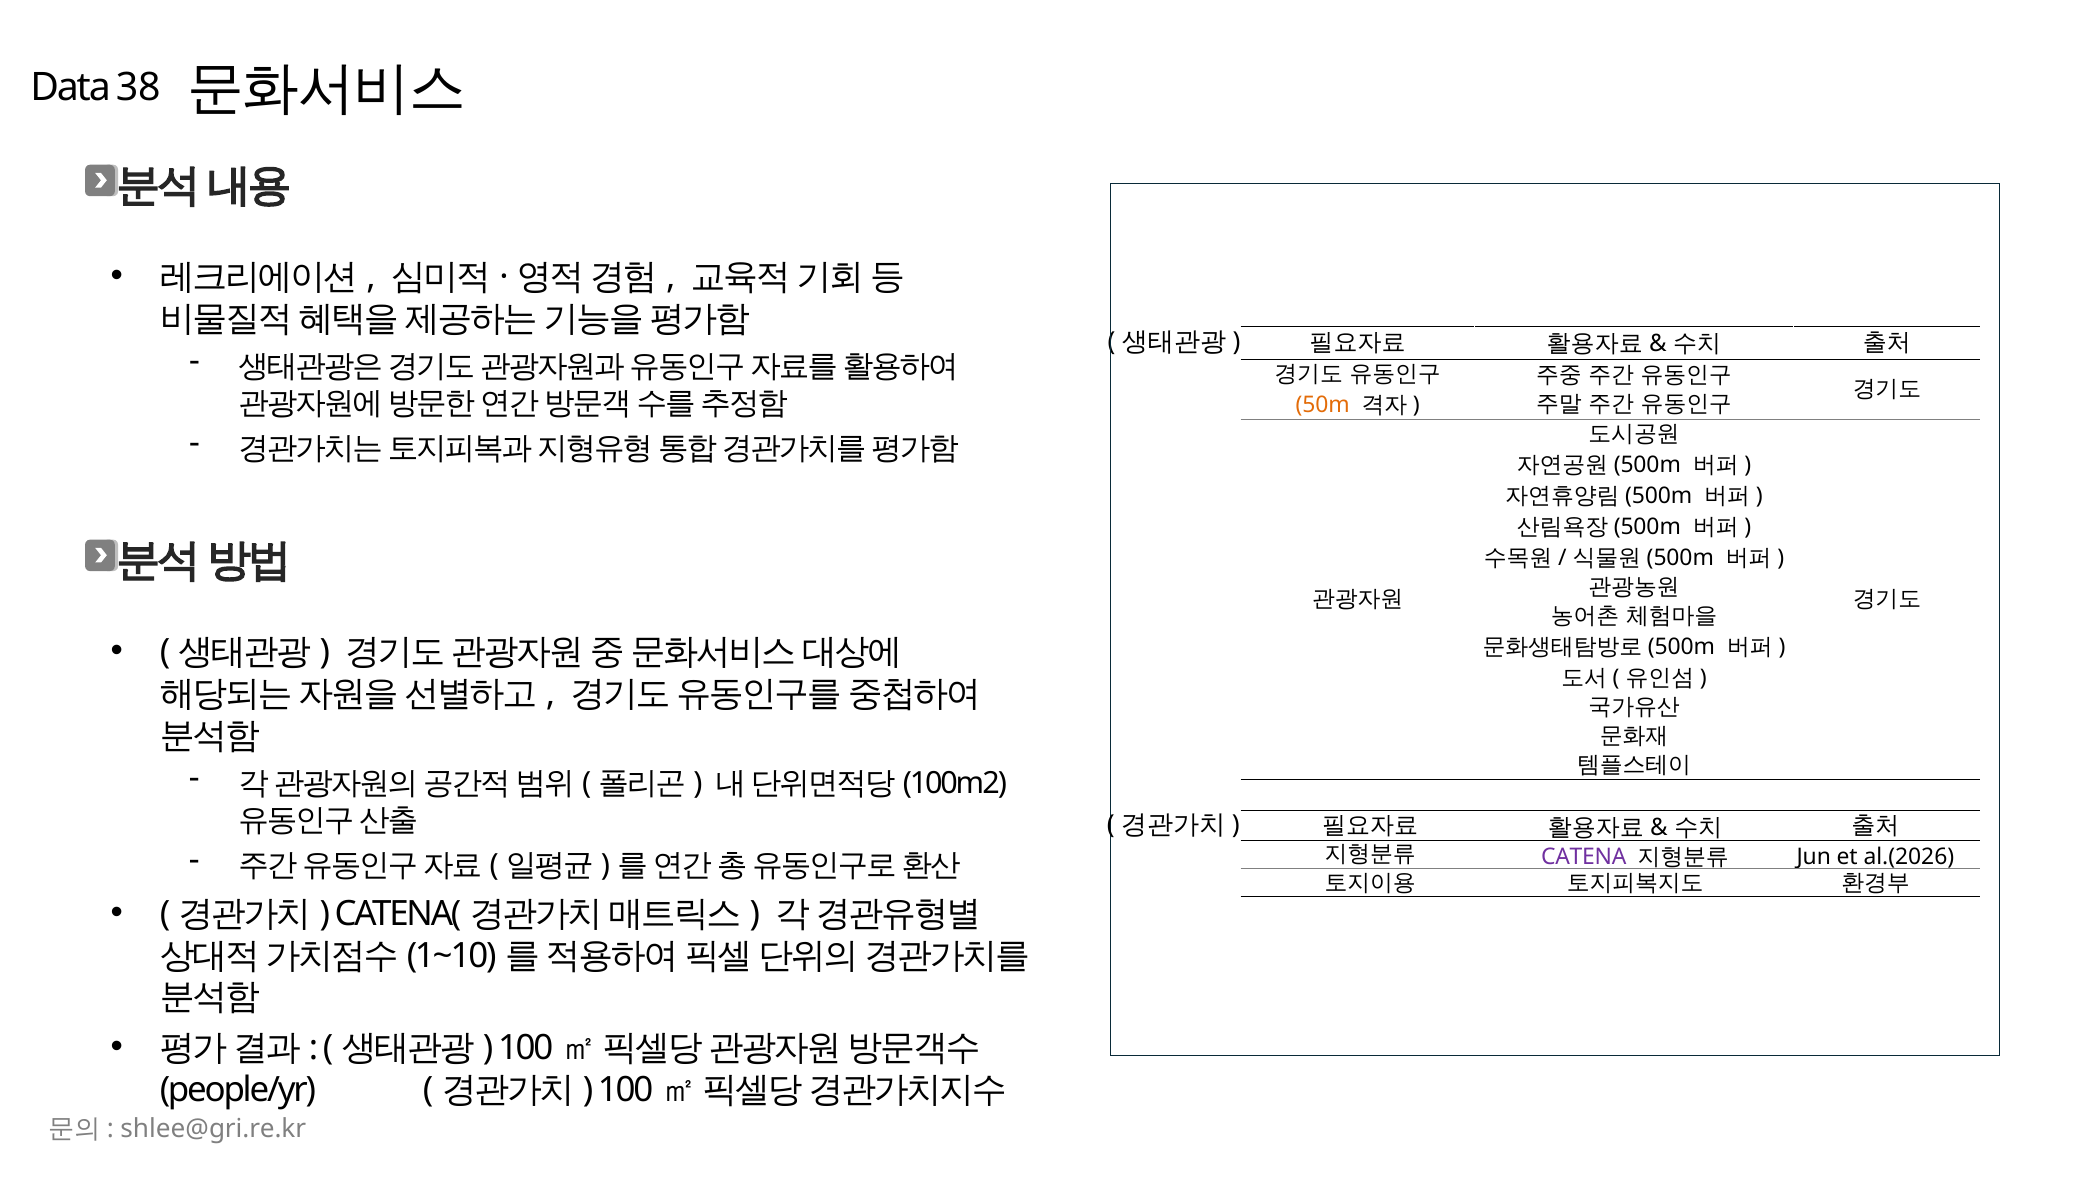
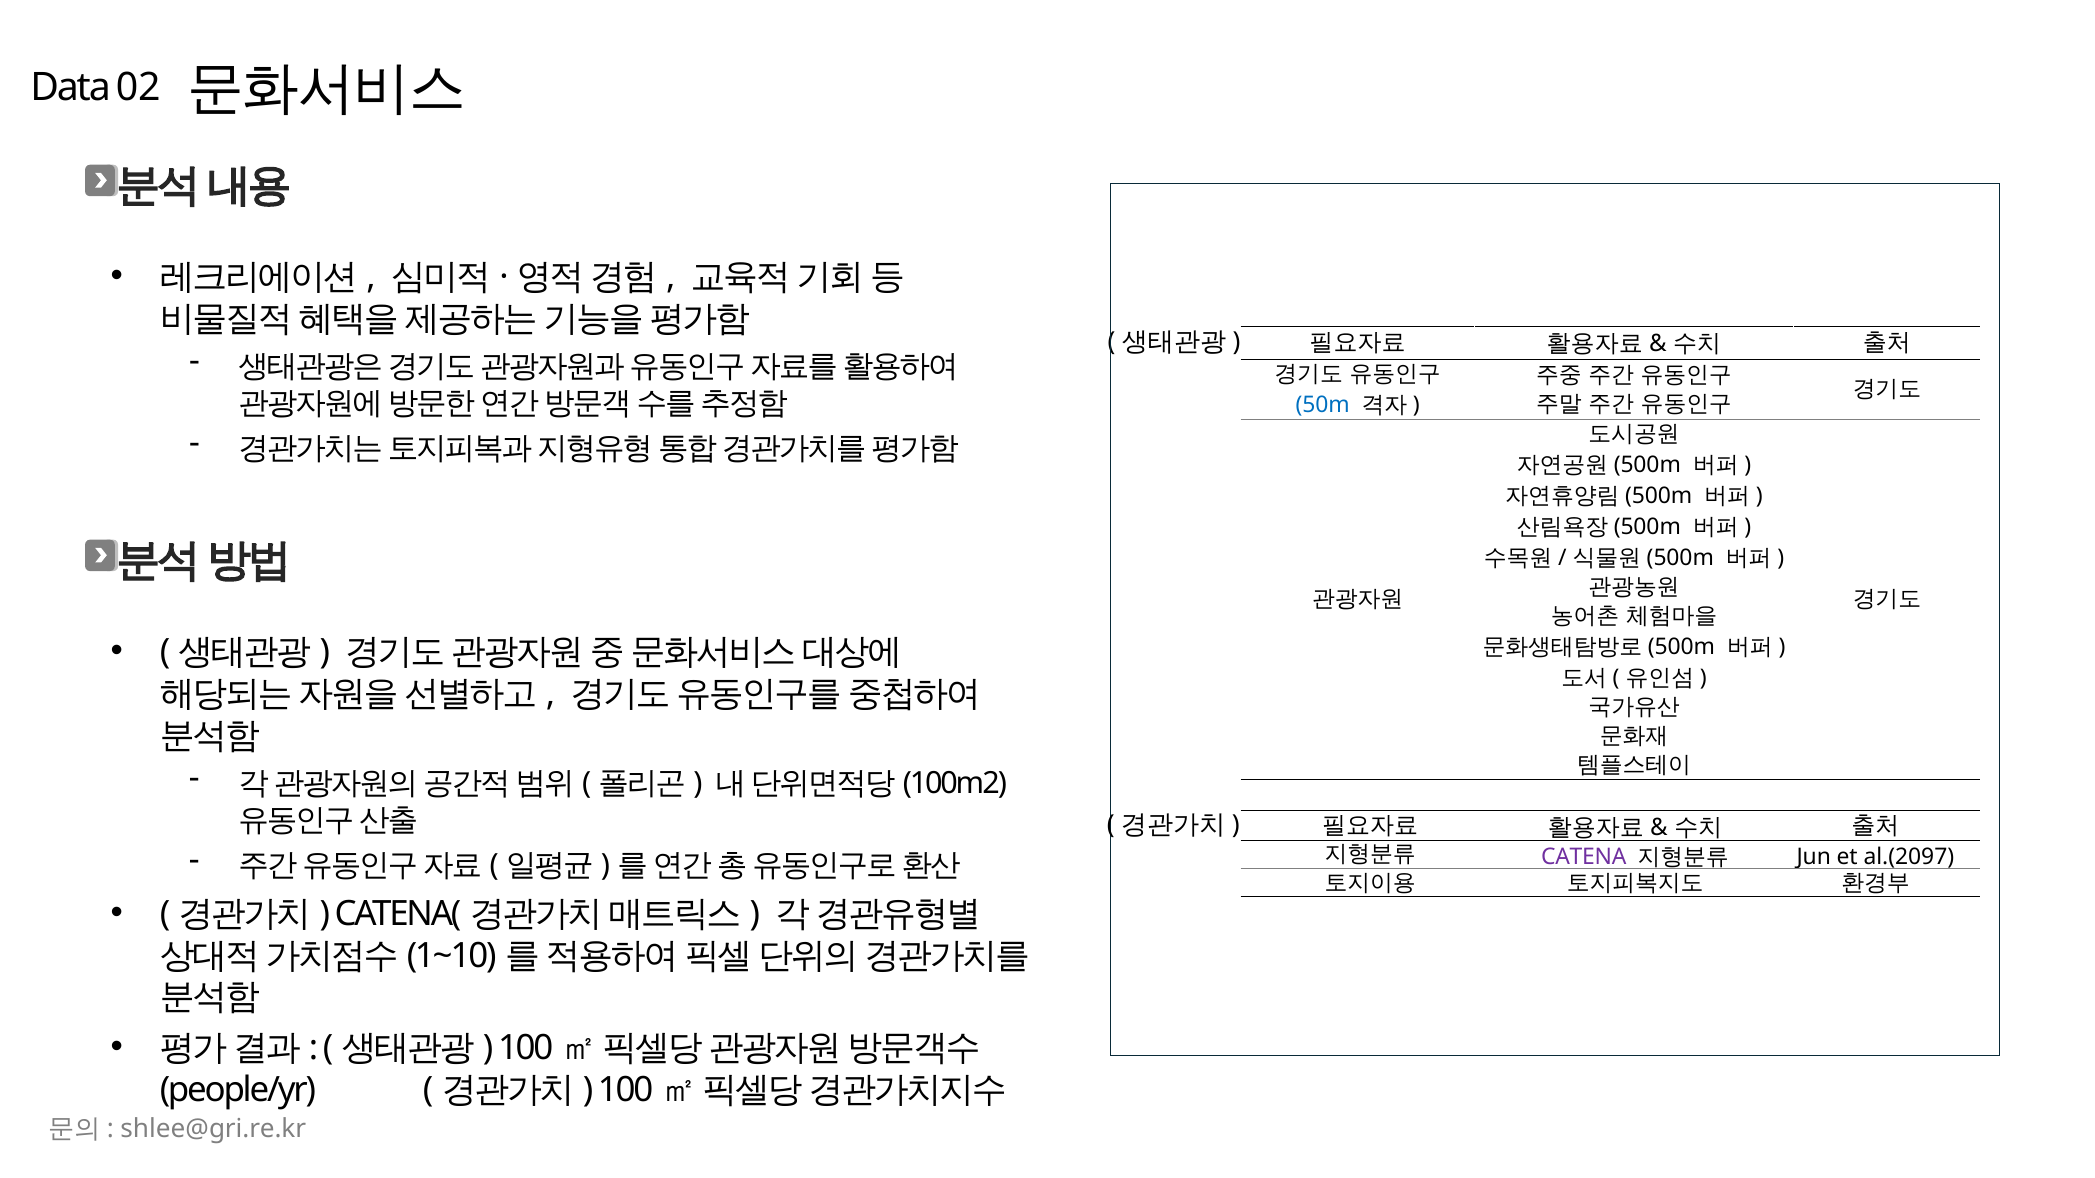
38: 38 -> 02
50m colour: orange -> blue
al.(2026: al.(2026 -> al.(2097
